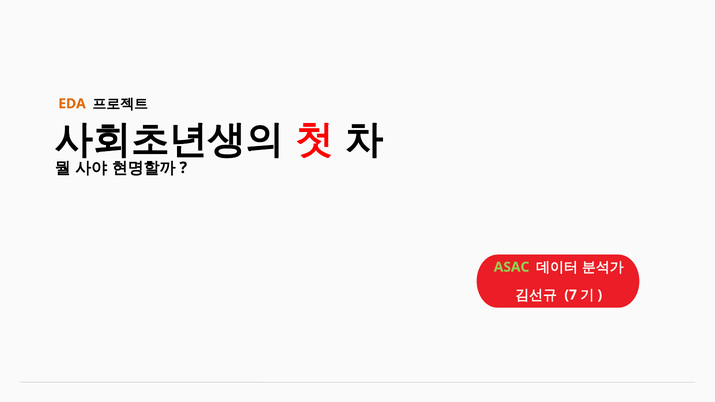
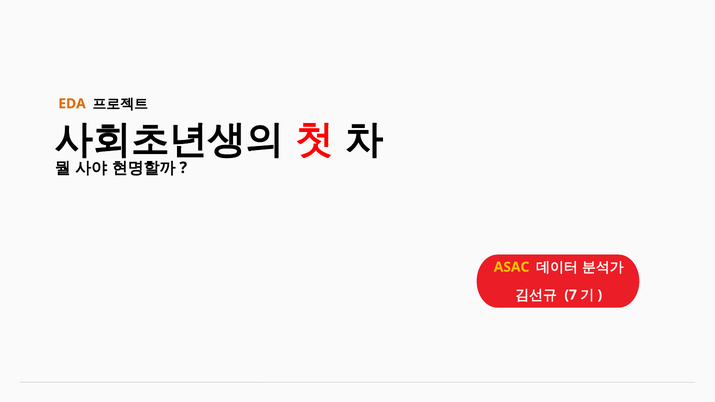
ASAC colour: light green -> yellow
